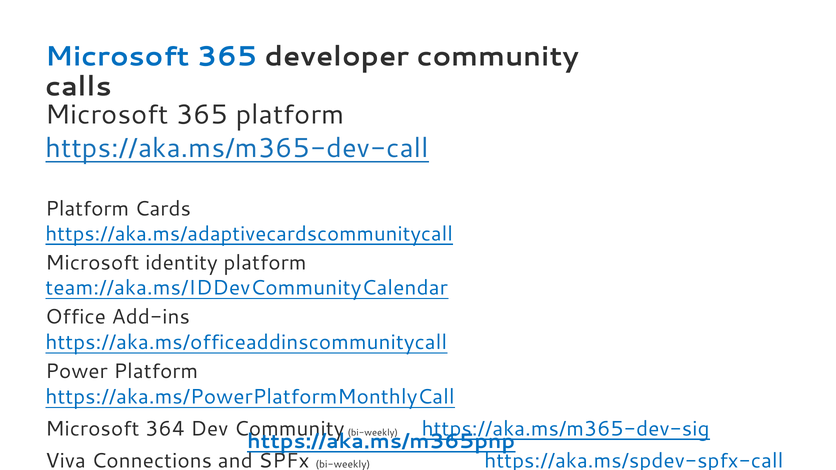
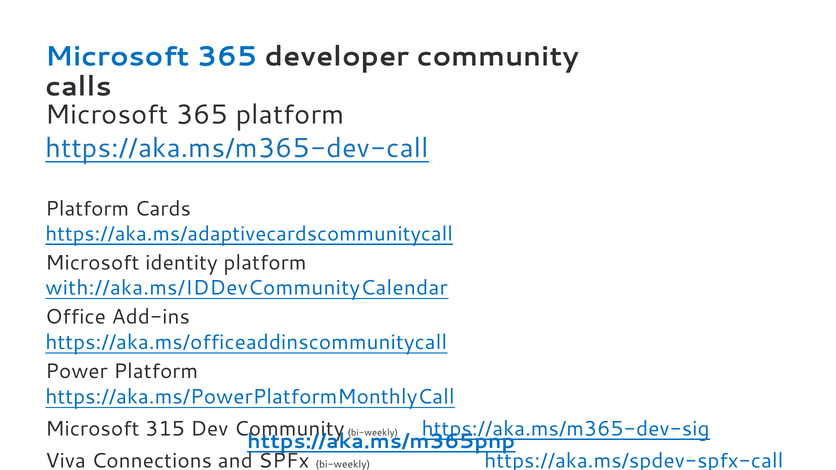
team://aka.ms/IDDevCommunityCalendar: team://aka.ms/IDDevCommunityCalendar -> with://aka.ms/IDDevCommunityCalendar
364: 364 -> 315
